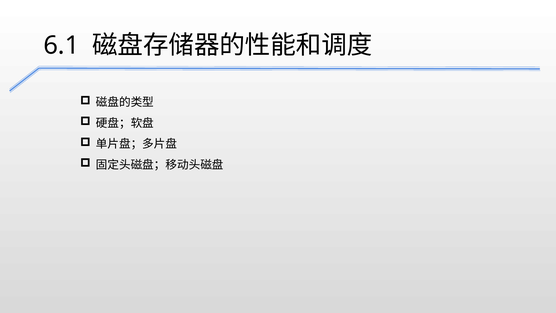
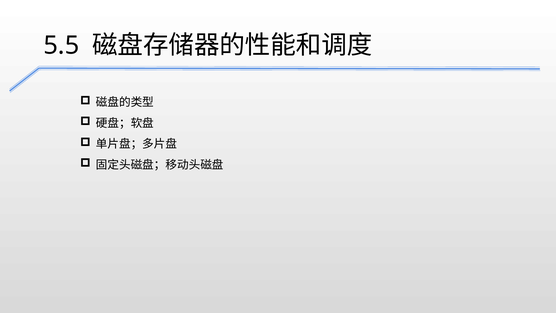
6.1: 6.1 -> 5.5
